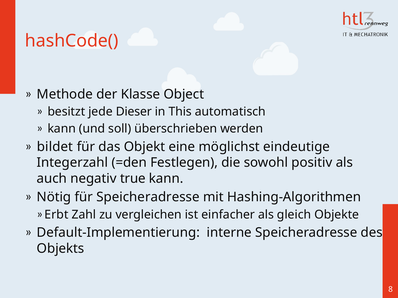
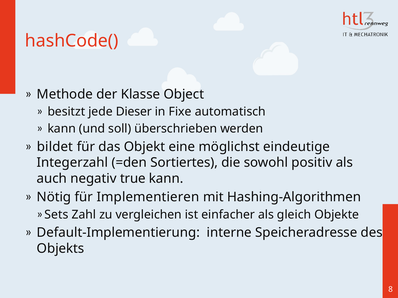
This: This -> Fixe
Festlegen: Festlegen -> Sortiertes
für Speicheradresse: Speicheradresse -> Implementieren
Erbt: Erbt -> Sets
